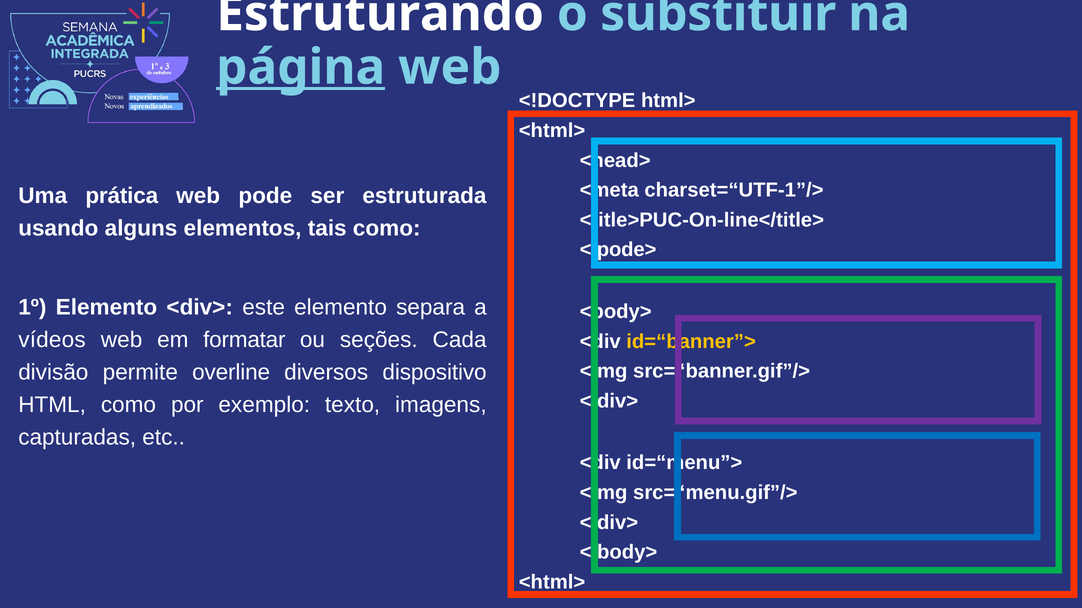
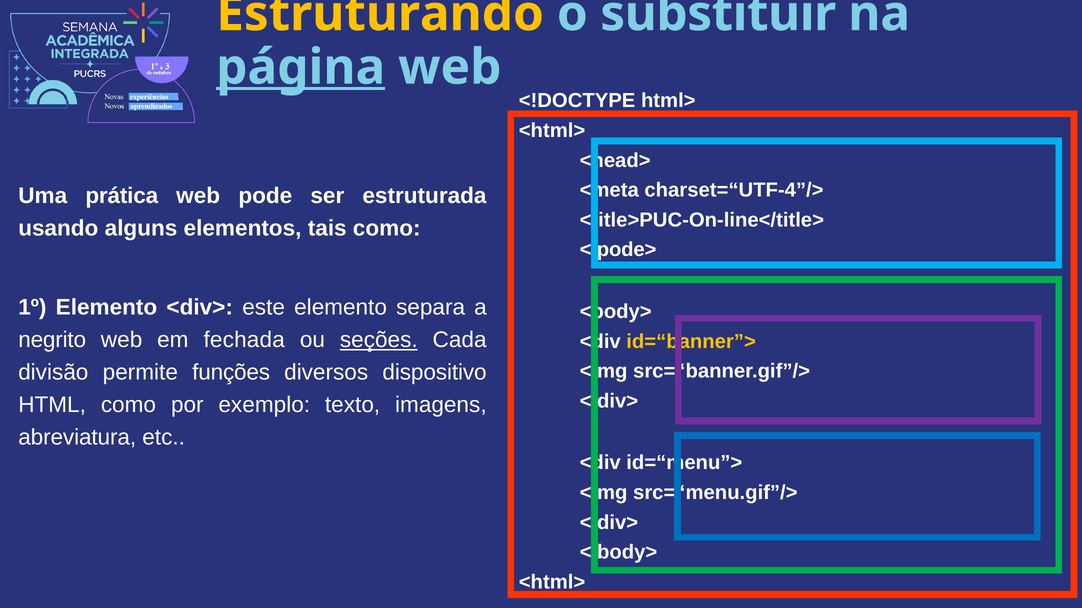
Estruturando colour: white -> yellow
charset=“UTF-1”/>: charset=“UTF-1”/> -> charset=“UTF-4”/>
vídeos: vídeos -> negrito
formatar: formatar -> fechada
seções underline: none -> present
overline: overline -> funções
capturadas: capturadas -> abreviatura
